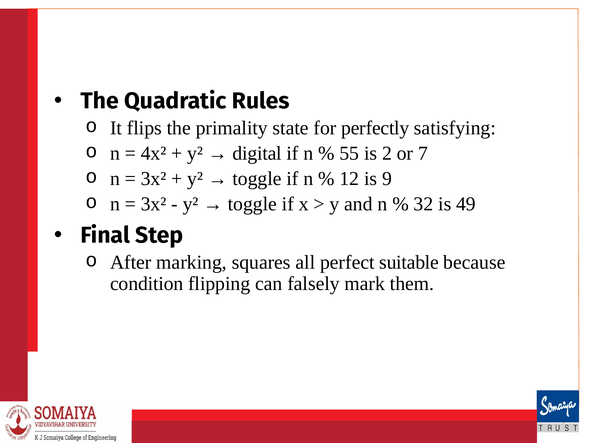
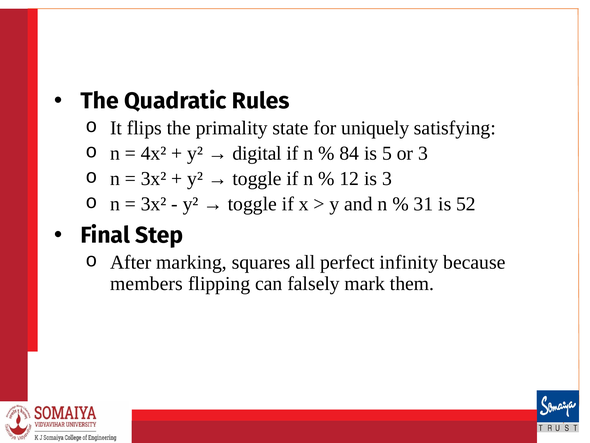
perfectly: perfectly -> uniquely
55: 55 -> 84
2: 2 -> 5
or 7: 7 -> 3
is 9: 9 -> 3
32: 32 -> 31
49: 49 -> 52
suitable: suitable -> infinity
condition: condition -> members
